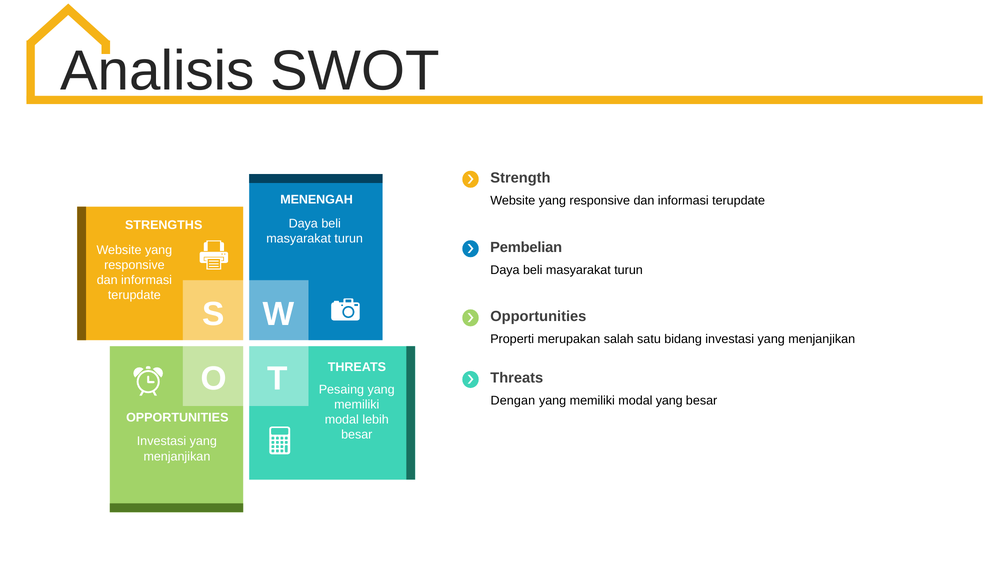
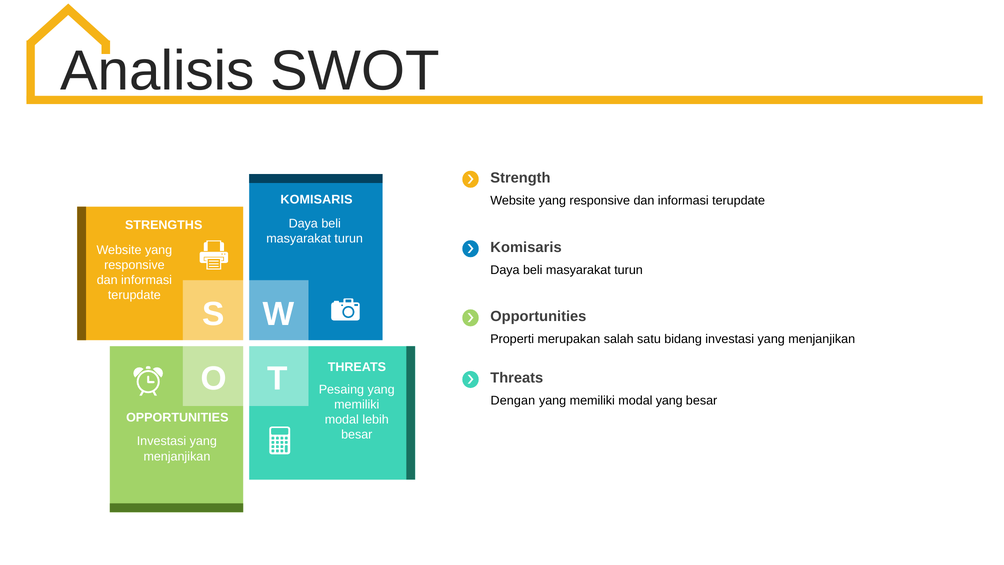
MENENGAH at (317, 199): MENENGAH -> KOMISARIS
Pembelian at (526, 247): Pembelian -> Komisaris
